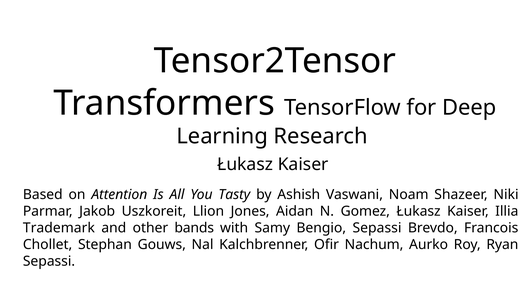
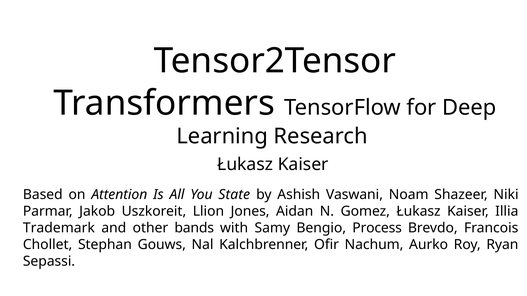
Tasty: Tasty -> State
Bengio Sepassi: Sepassi -> Process
